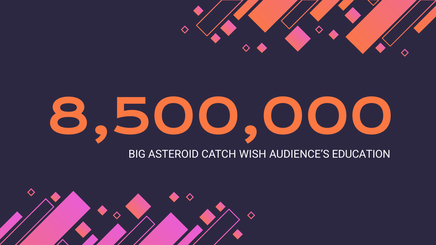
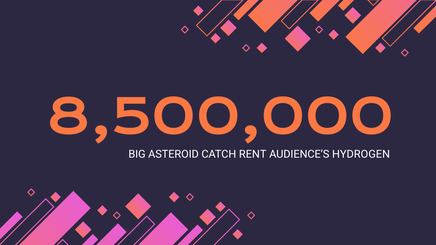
WISH: WISH -> RENT
EDUCATION: EDUCATION -> HYDROGEN
